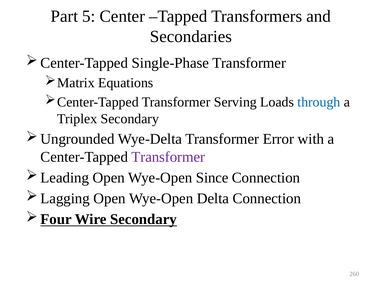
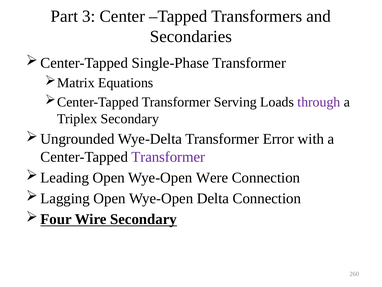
5: 5 -> 3
through colour: blue -> purple
Since: Since -> Were
